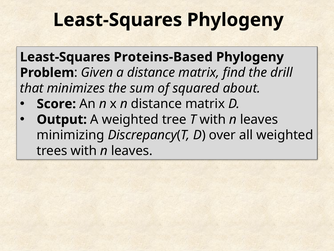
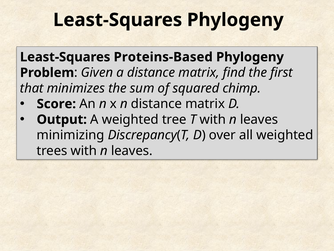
drill: drill -> first
about: about -> chimp
